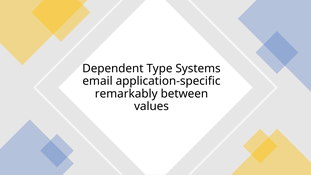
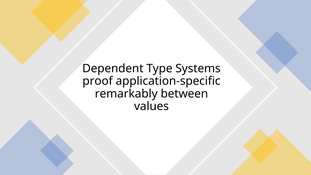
email: email -> proof
